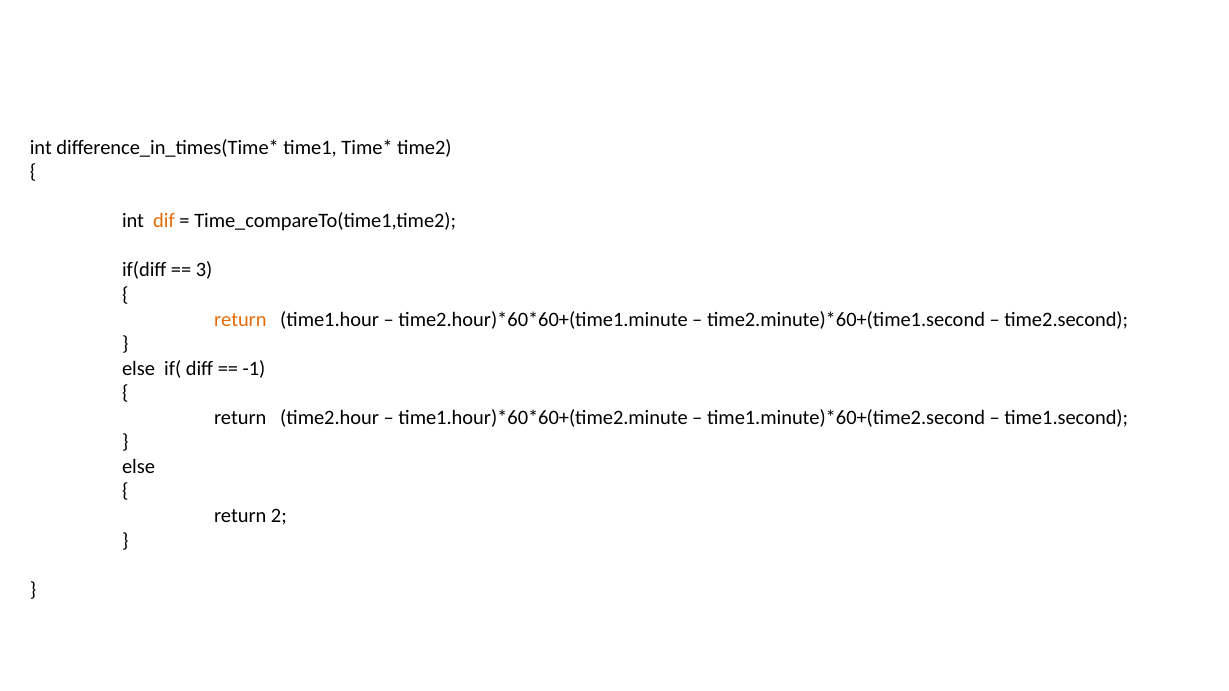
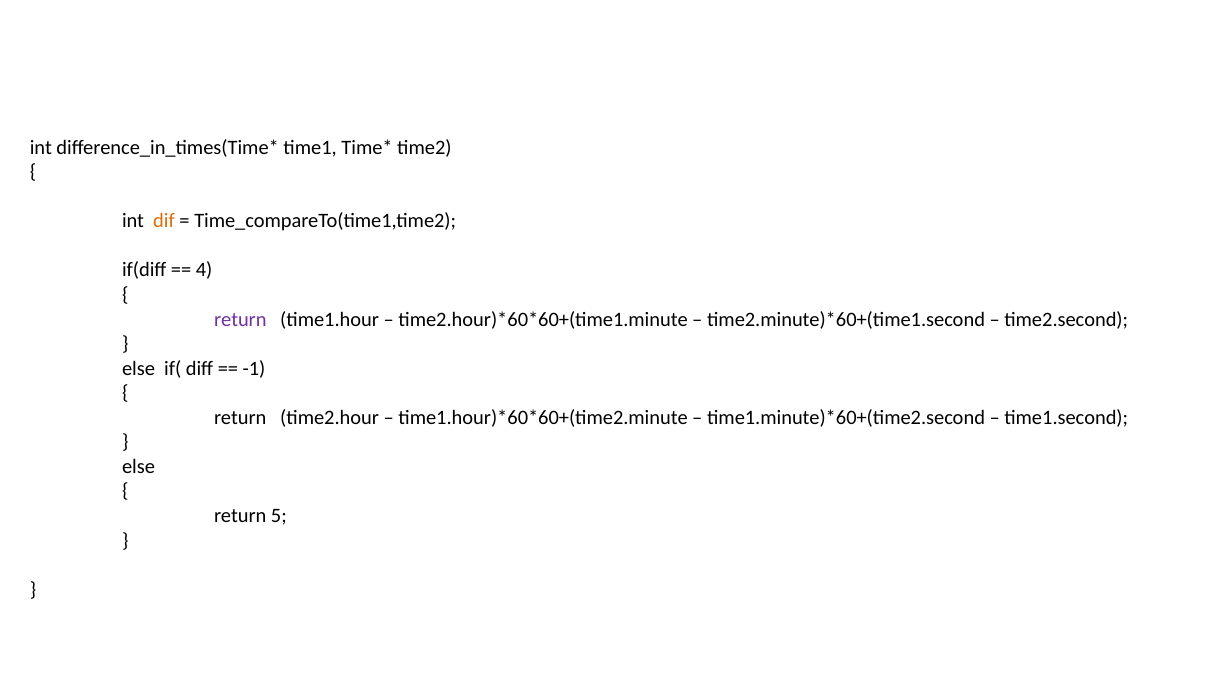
3: 3 -> 4
return at (240, 319) colour: orange -> purple
2: 2 -> 5
